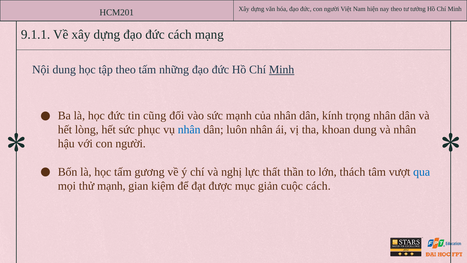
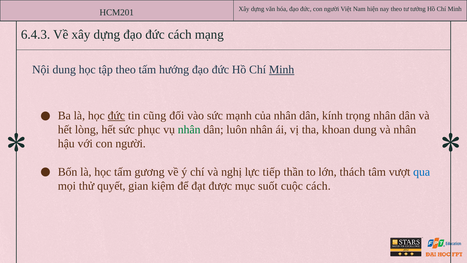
9.1.1: 9.1.1 -> 6.4.3
những: những -> hướng
đức at (116, 116) underline: none -> present
nhân at (189, 130) colour: blue -> green
thất: thất -> tiếp
thử mạnh: mạnh -> quyết
giản: giản -> suốt
